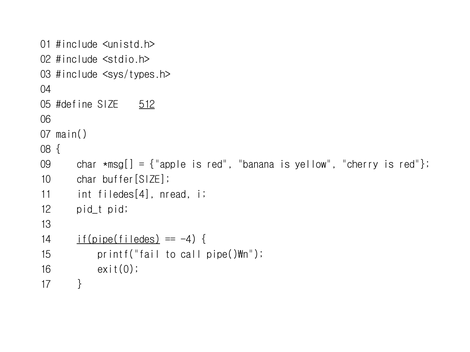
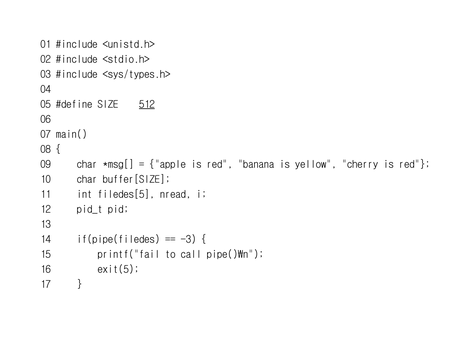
filedes[4: filedes[4 -> filedes[5
if(pipe(filedes underline: present -> none
-4: -4 -> -3
exit(0: exit(0 -> exit(5
